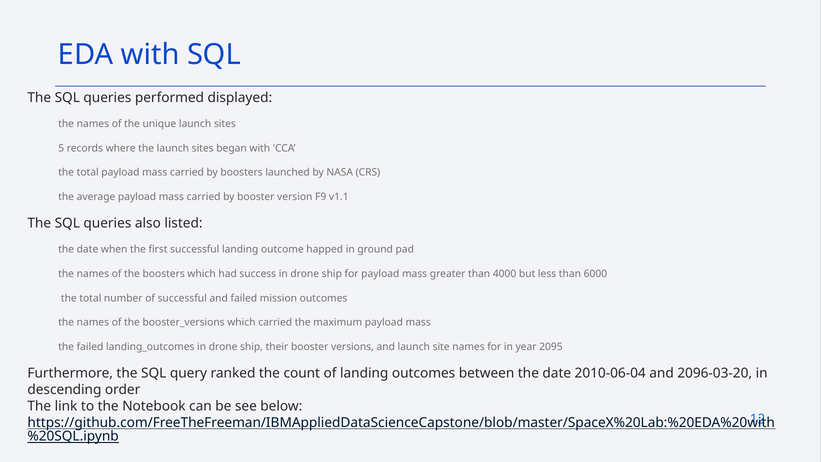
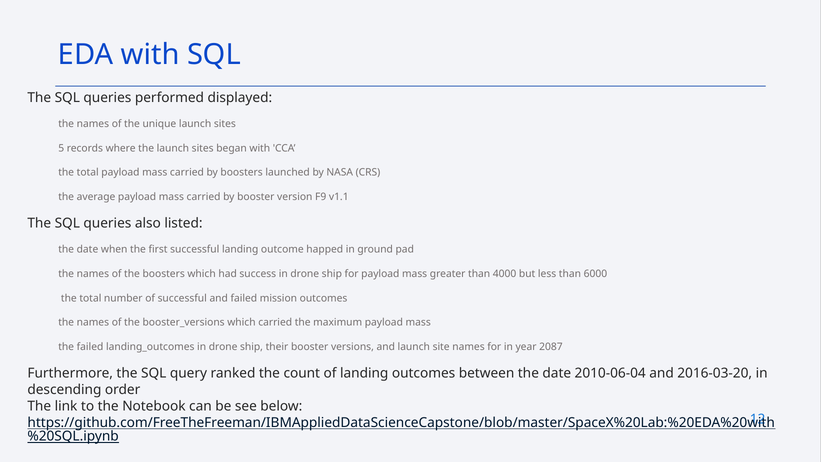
2095: 2095 -> 2087
2096-03-20: 2096-03-20 -> 2016-03-20
